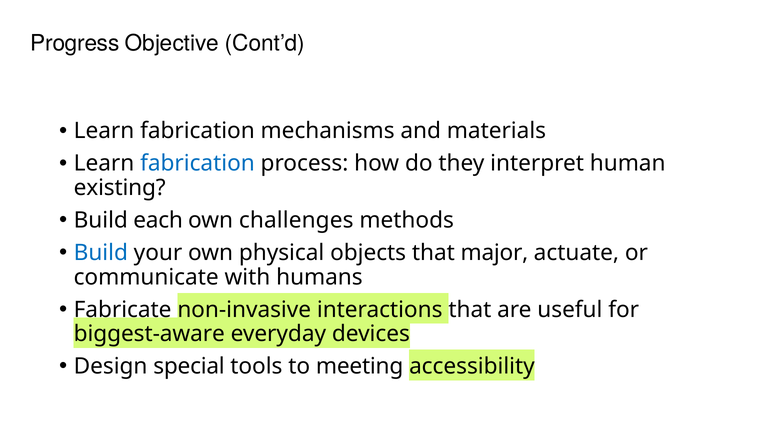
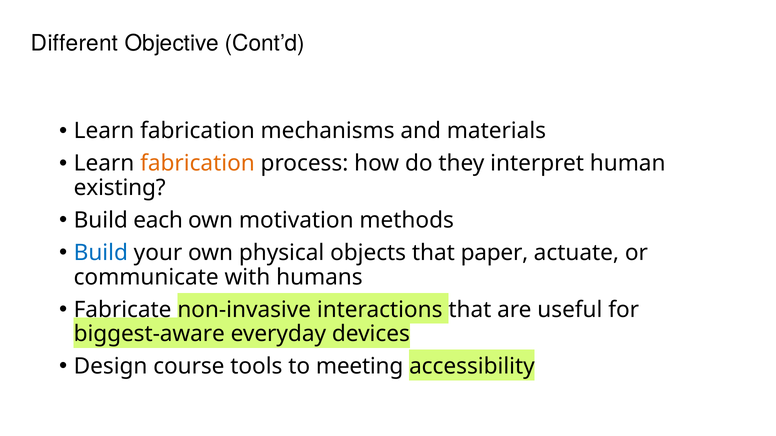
Progress: Progress -> Different
fabrication at (197, 164) colour: blue -> orange
challenges: challenges -> motivation
major: major -> paper
special: special -> course
